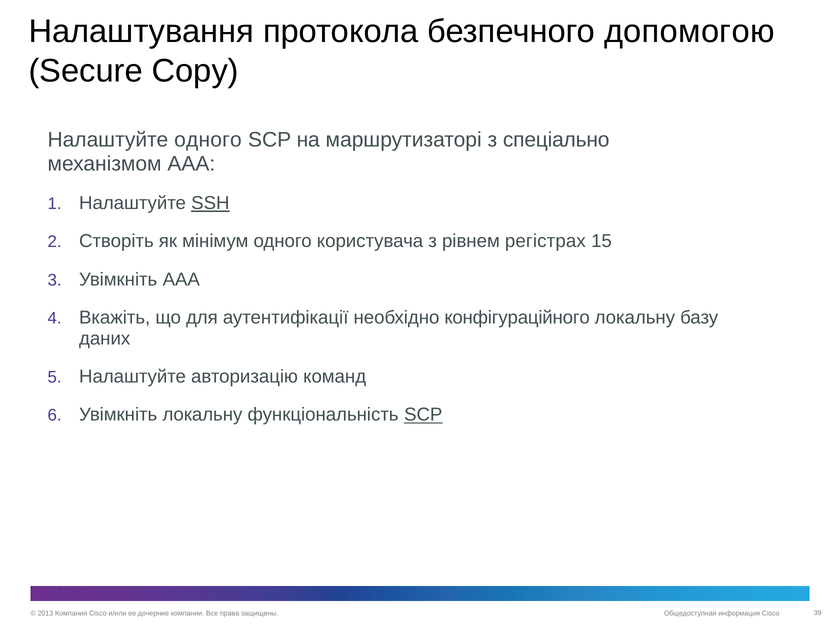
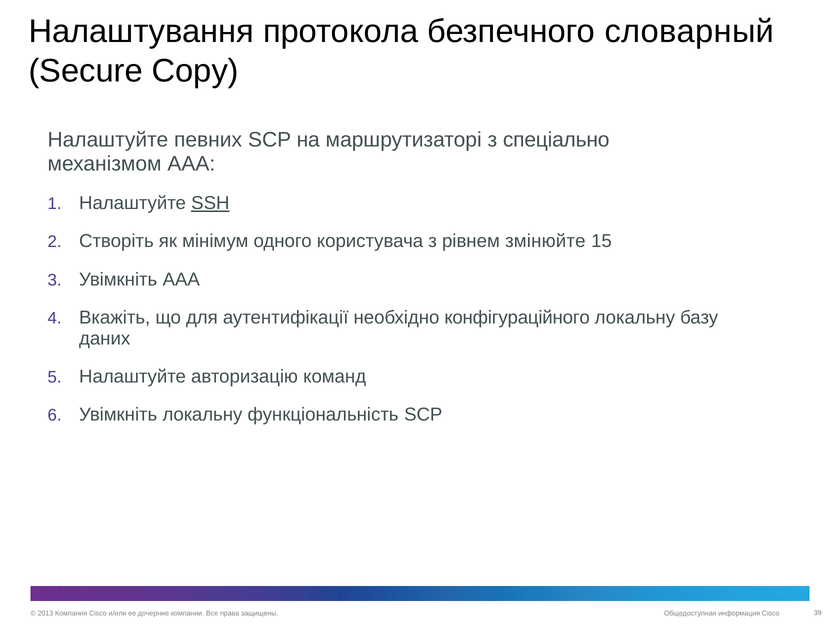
допомогою: допомогою -> словарный
Налаштуйте одного: одного -> певних
регістрах: регістрах -> змінюйте
SCP at (423, 415) underline: present -> none
